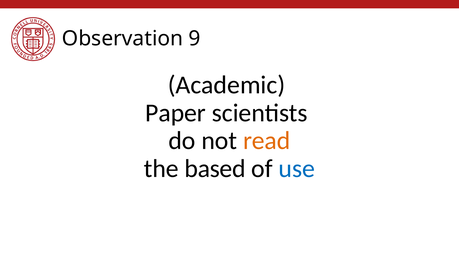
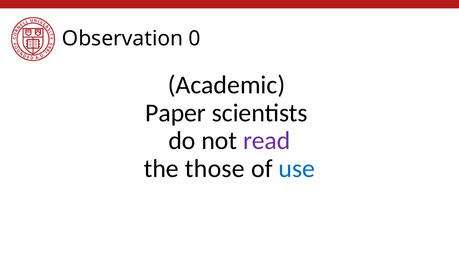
9: 9 -> 0
read colour: orange -> purple
based: based -> those
